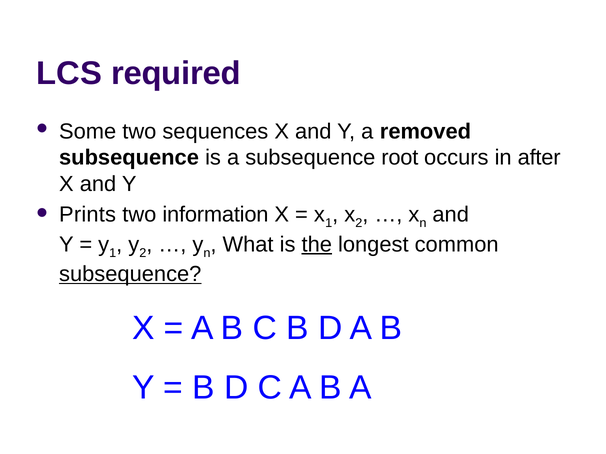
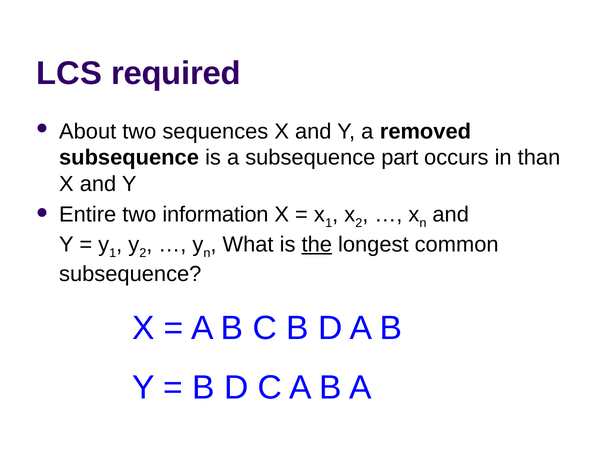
Some: Some -> About
root: root -> part
after: after -> than
Prints: Prints -> Entire
subsequence at (130, 274) underline: present -> none
